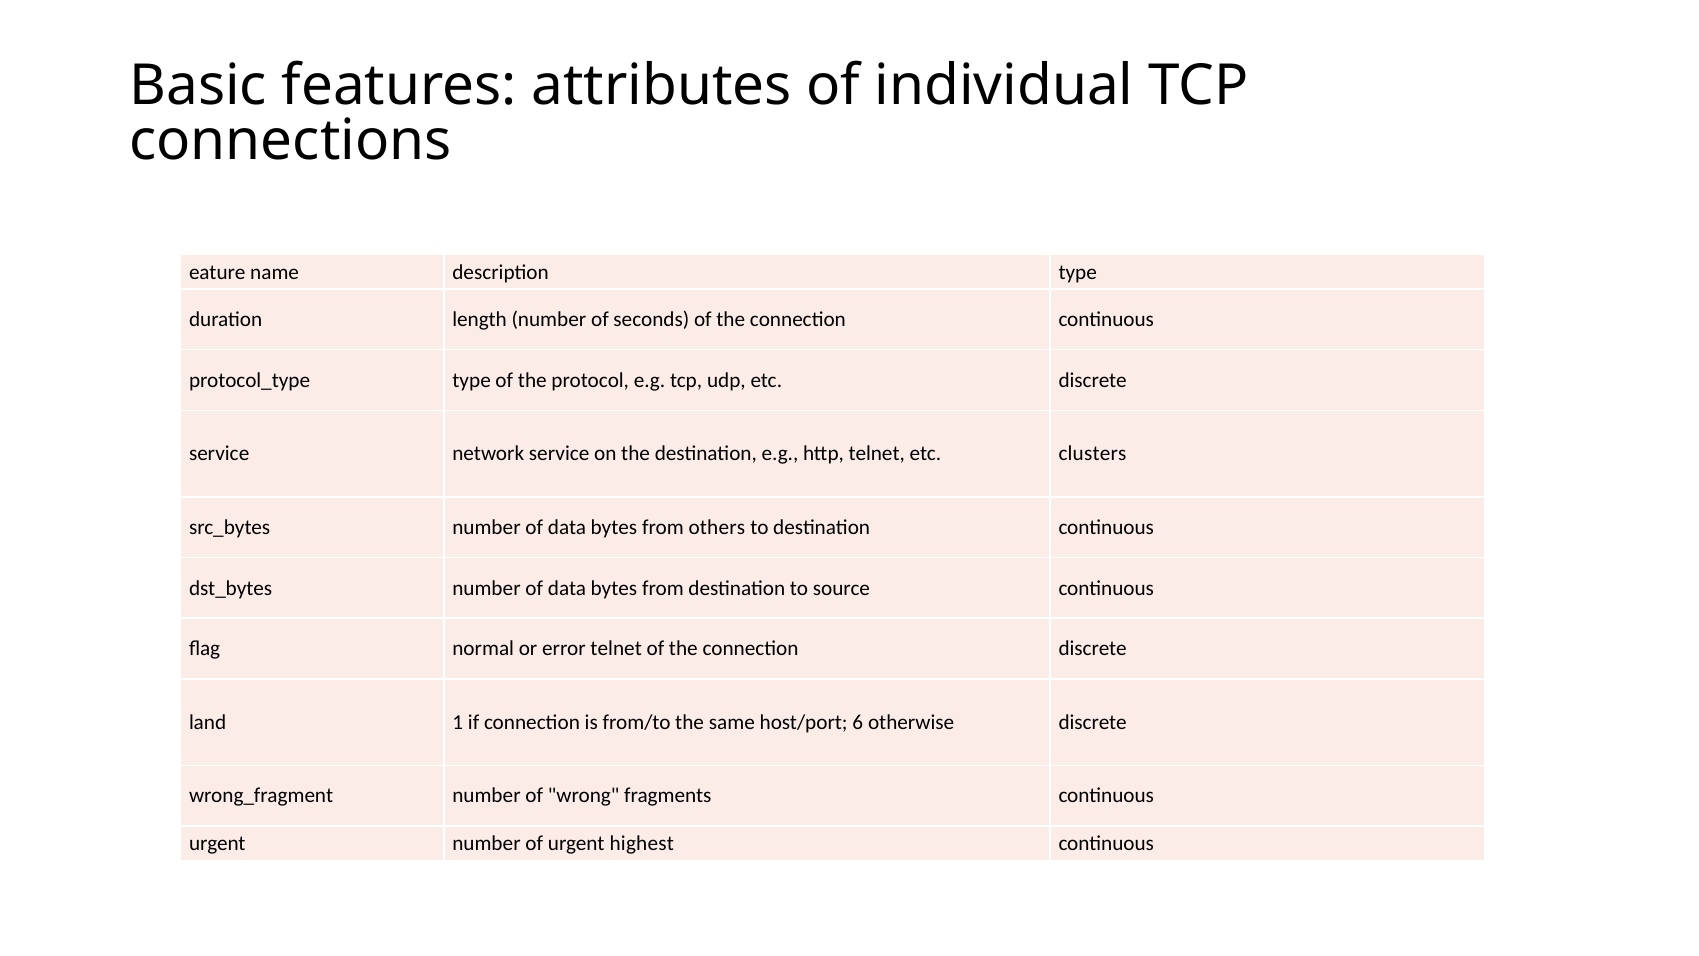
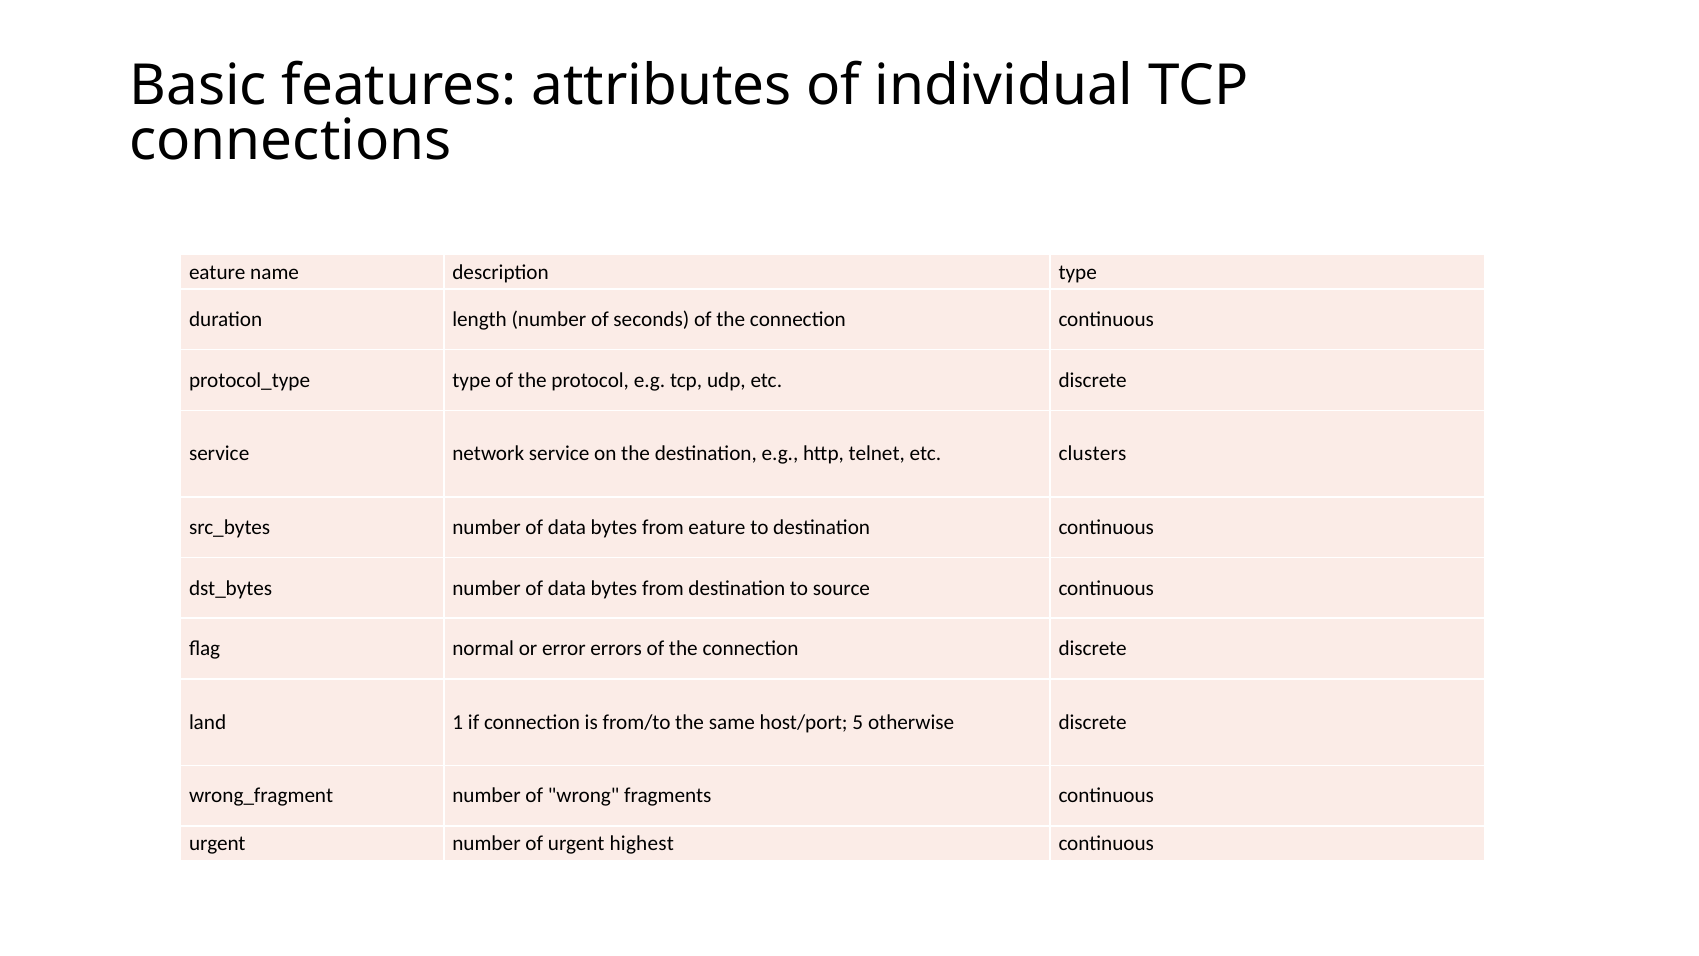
from others: others -> eature
error telnet: telnet -> errors
6: 6 -> 5
